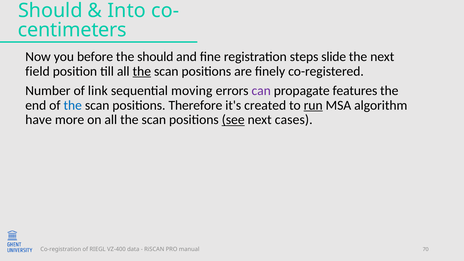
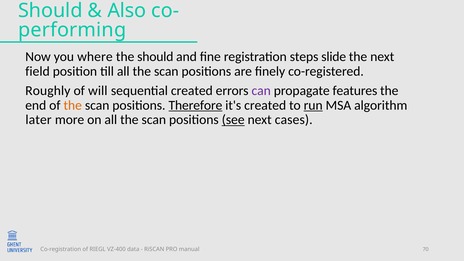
Into: Into -> Also
centimeters: centimeters -> performing
before: before -> where
the at (142, 71) underline: present -> none
Number: Number -> Roughly
link: link -> will
sequential moving: moving -> created
the at (73, 105) colour: blue -> orange
Therefore underline: none -> present
have: have -> later
